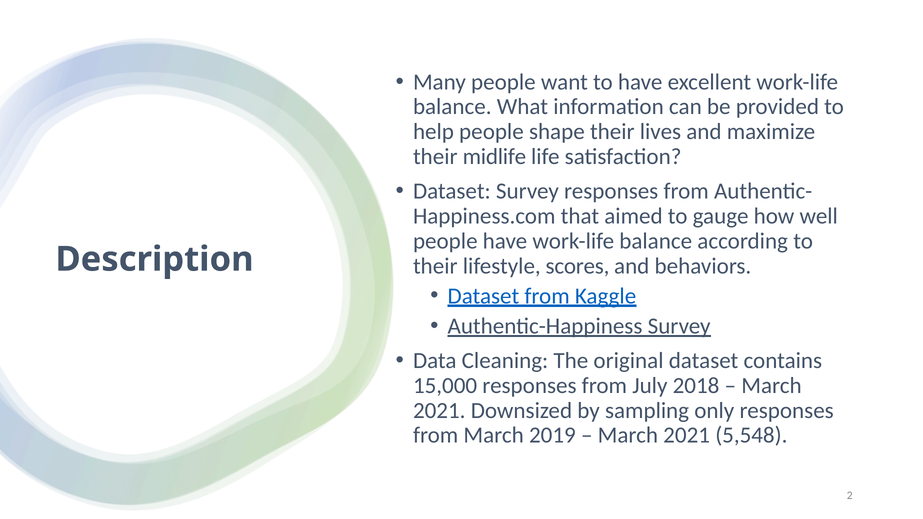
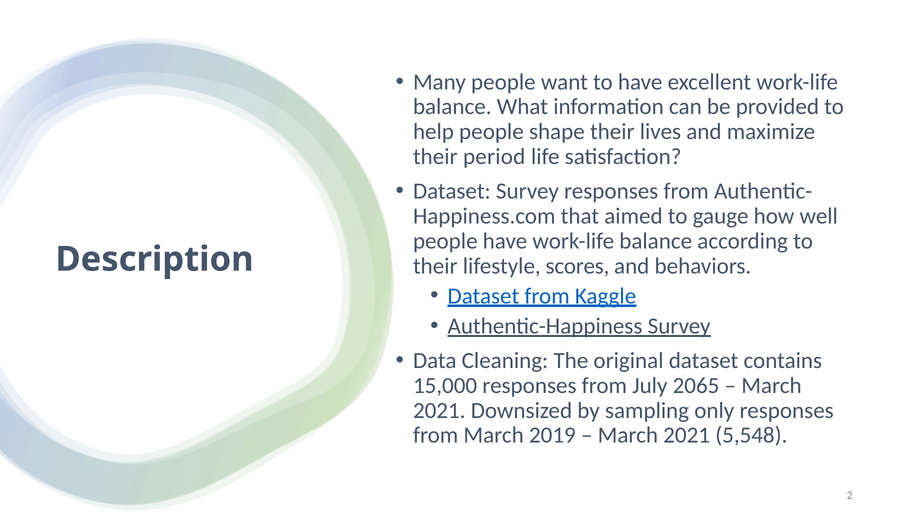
midlife: midlife -> period
2018: 2018 -> 2065
